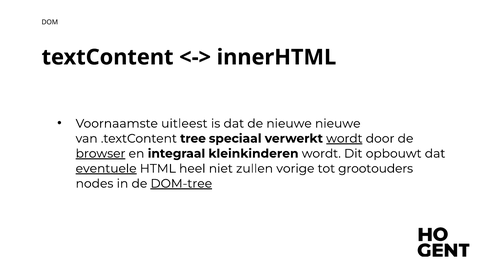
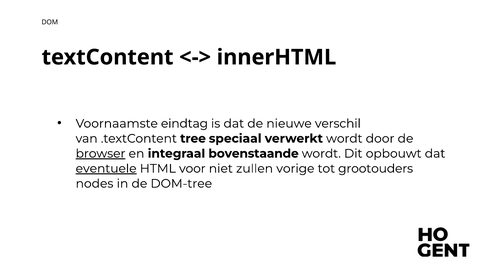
uitleest: uitleest -> eindtag
nieuwe nieuwe: nieuwe -> verschil
wordt at (344, 138) underline: present -> none
kleinkinderen: kleinkinderen -> bovenstaande
heel: heel -> voor
DOM-tree underline: present -> none
